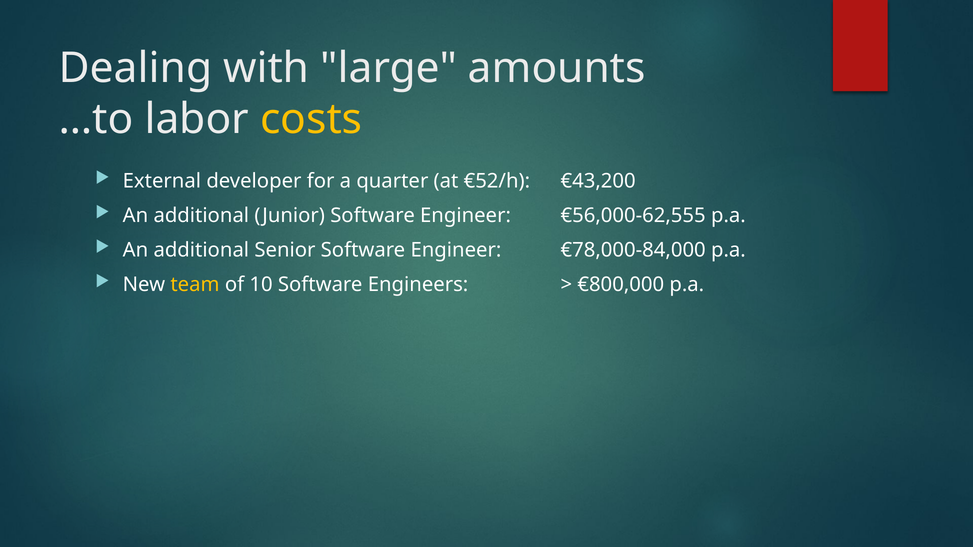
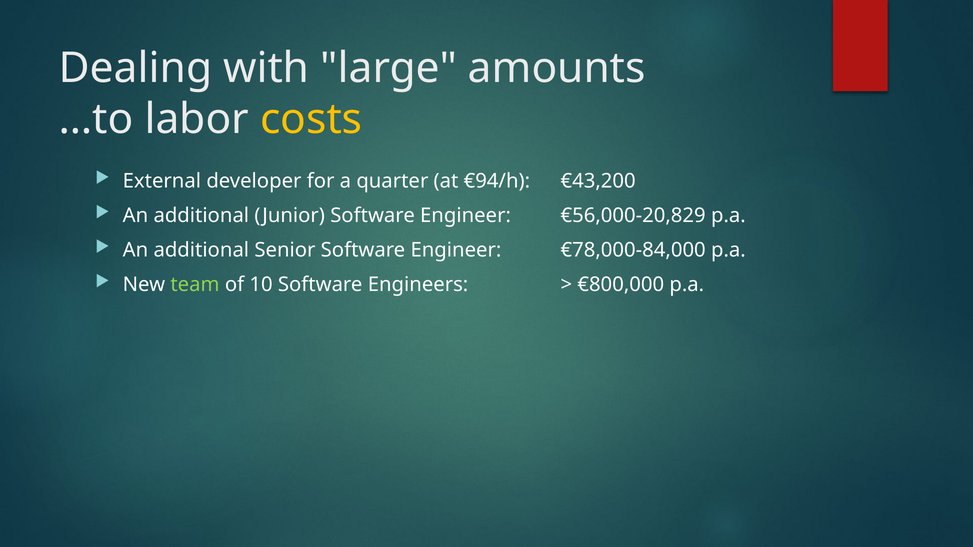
€52/h: €52/h -> €94/h
€56,000-62,555: €56,000-62,555 -> €56,000-20,829
team colour: yellow -> light green
